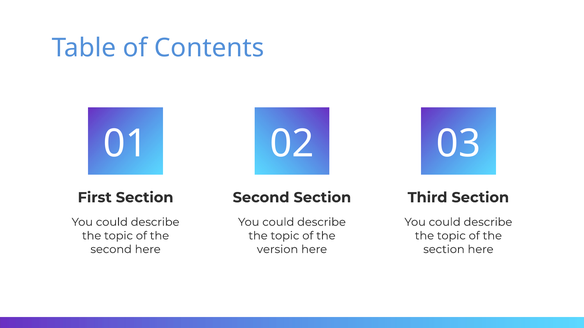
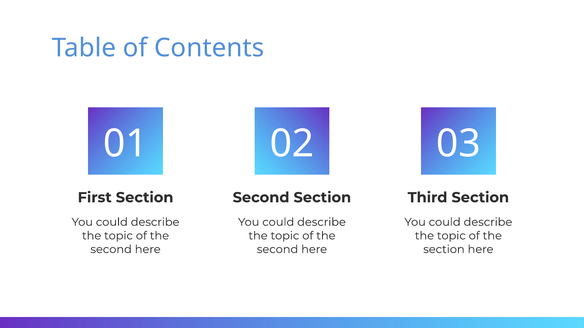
version at (278, 250): version -> second
